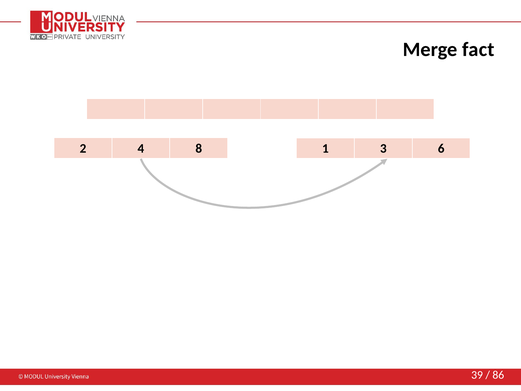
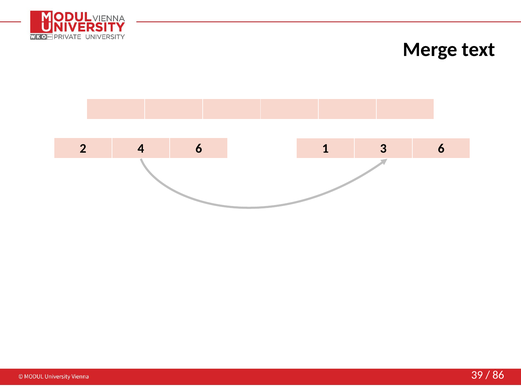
fact: fact -> text
4 8: 8 -> 6
